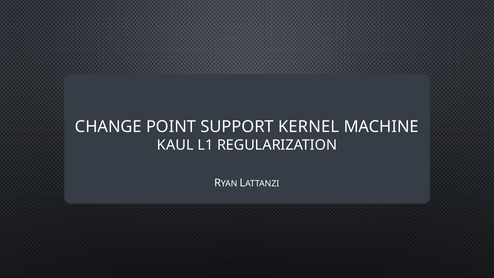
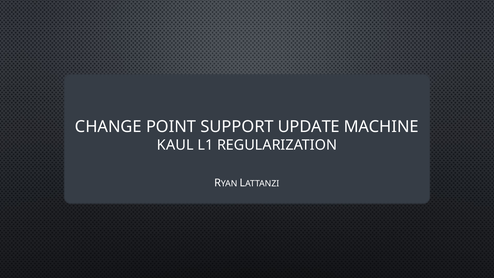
KERNEL: KERNEL -> UPDATE
